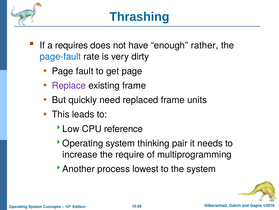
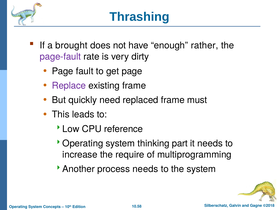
requires: requires -> brought
page-fault colour: blue -> purple
units: units -> must
pair: pair -> part
process lowest: lowest -> needs
